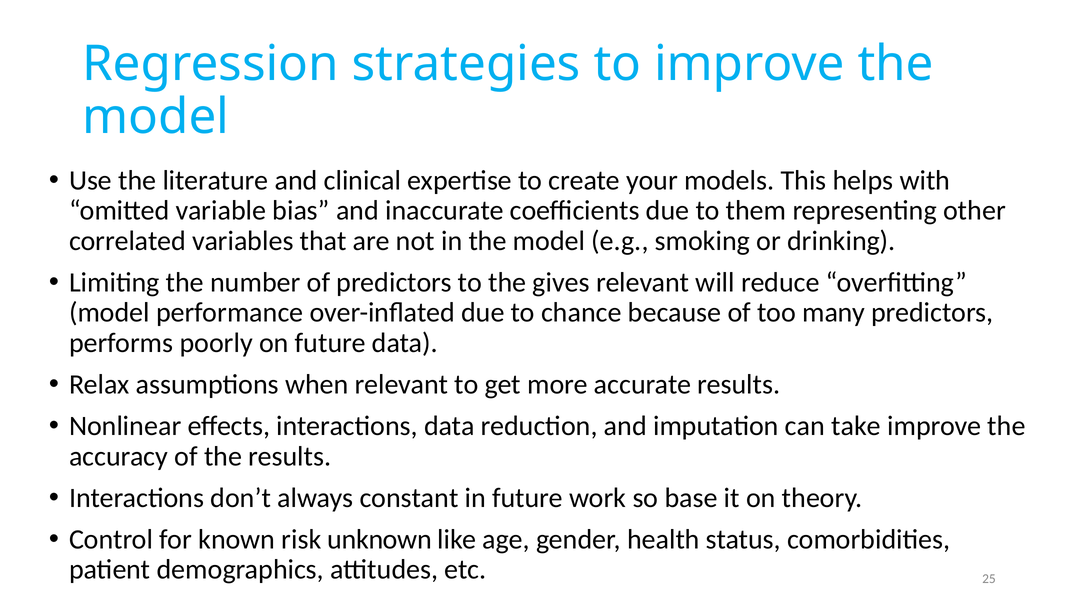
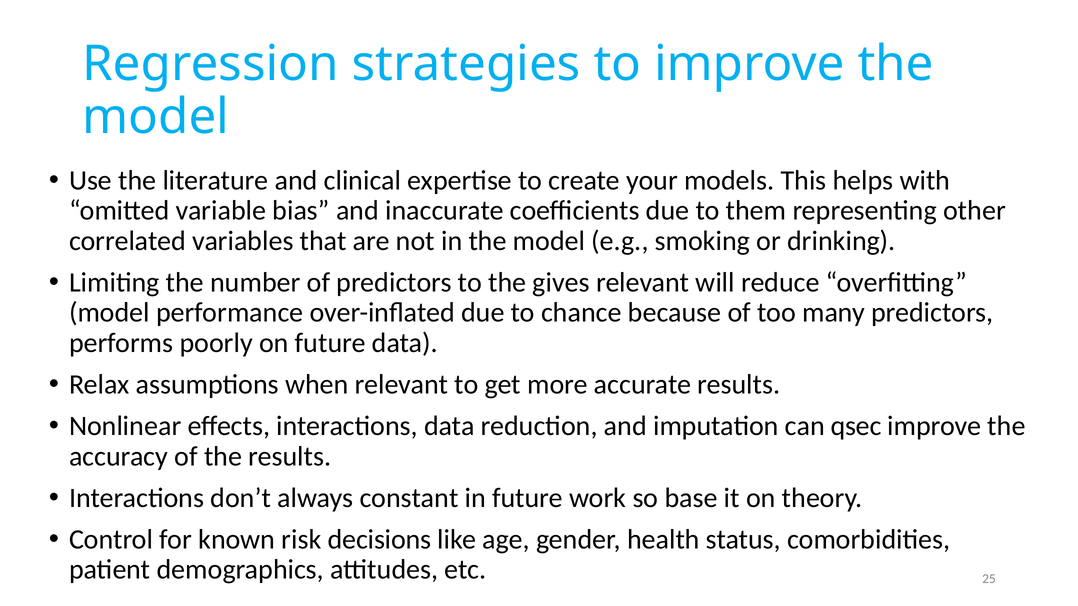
take: take -> qsec
unknown: unknown -> decisions
